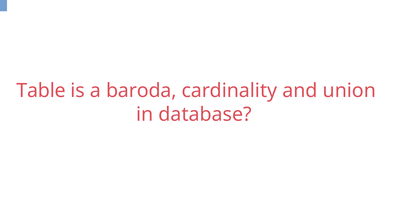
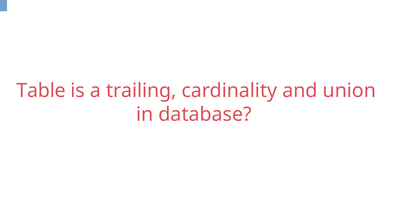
baroda: baroda -> trailing
